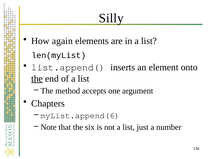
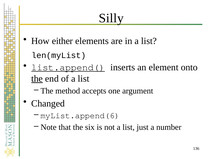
again: again -> either
list.append( underline: none -> present
Chapters: Chapters -> Changed
